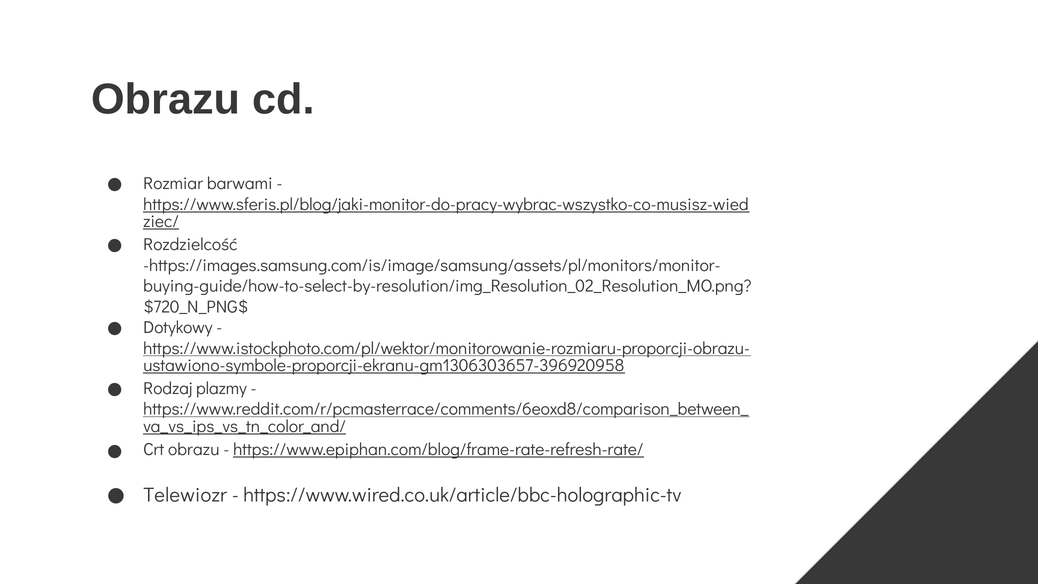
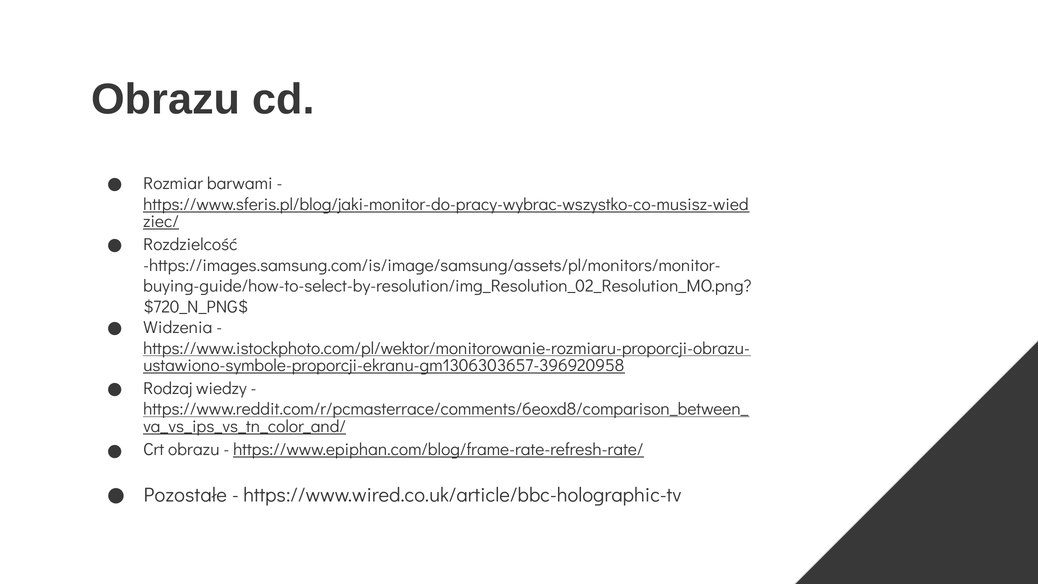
Dotykowy: Dotykowy -> Widzenia
plazmy: plazmy -> wiedzy
Telewiozr: Telewiozr -> Pozostałe
